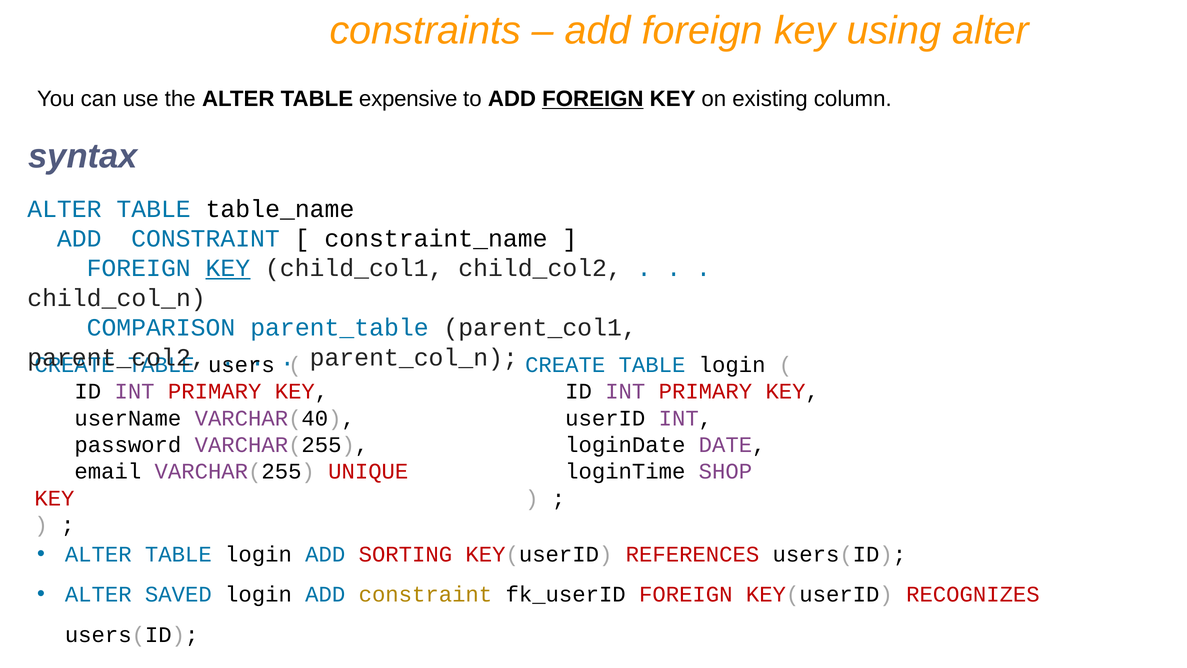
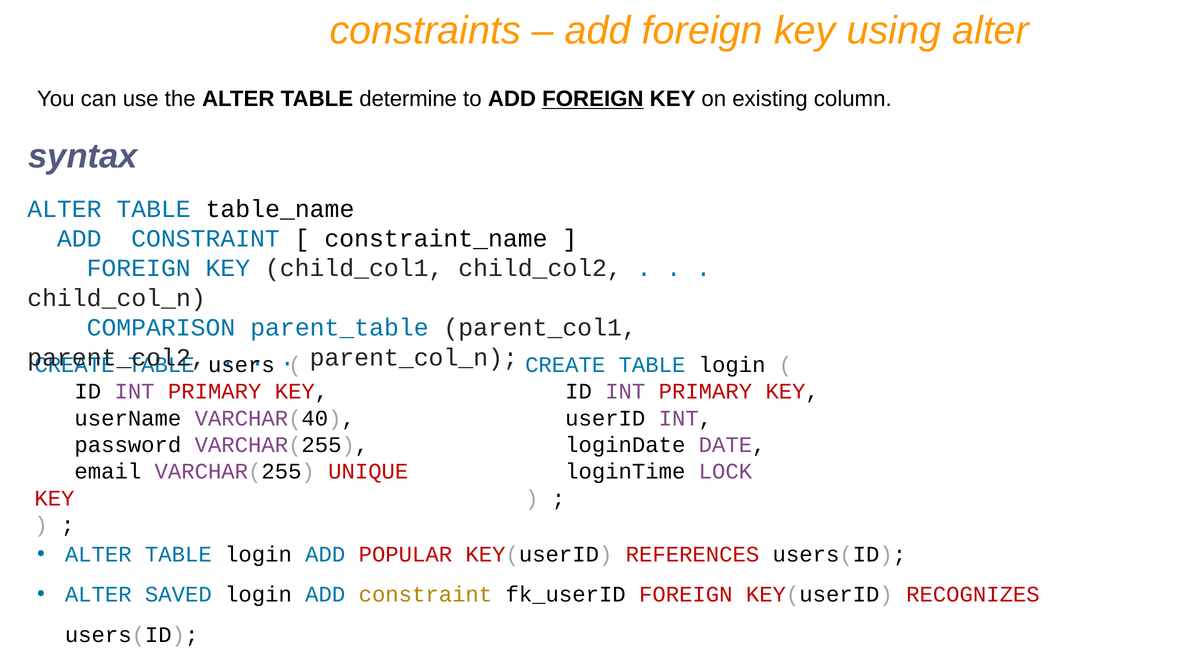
expensive: expensive -> determine
KEY at (228, 268) underline: present -> none
SHOP: SHOP -> LOCK
SORTING: SORTING -> POPULAR
